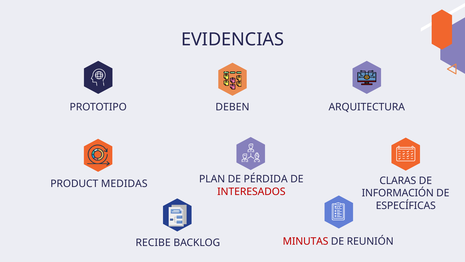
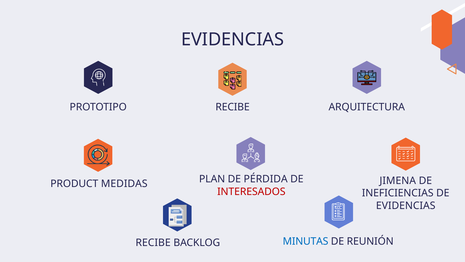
PROTOTIPO DEBEN: DEBEN -> RECIBE
CLARAS: CLARAS -> JIMENA
INFORMACIÓN: INFORMACIÓN -> INEFICIENCIAS
ESPECÍFICAS at (406, 205): ESPECÍFICAS -> EVIDENCIAS
MINUTAS colour: red -> blue
